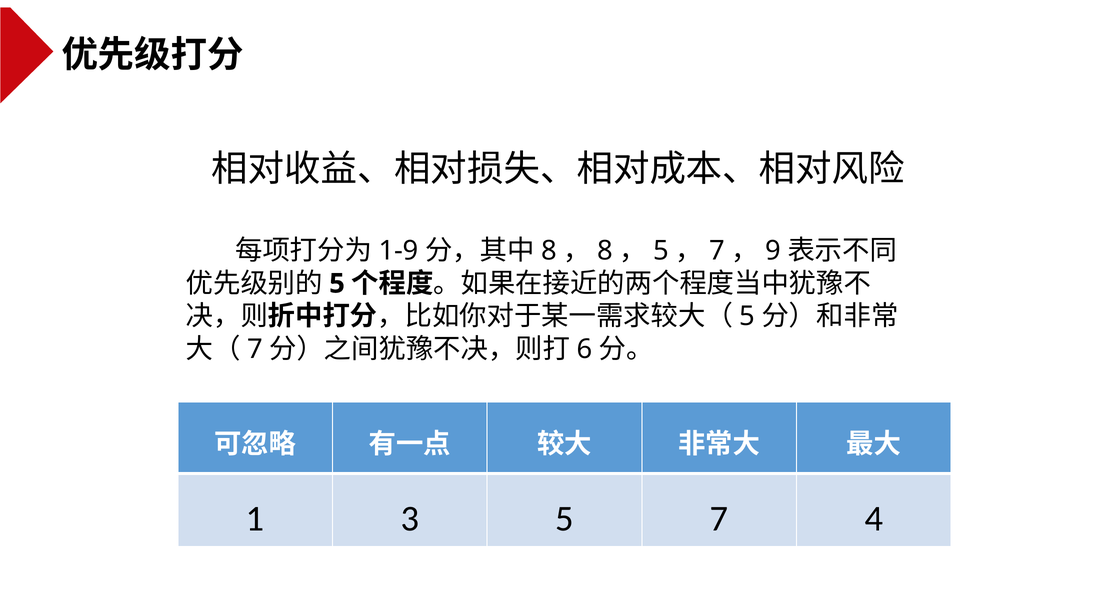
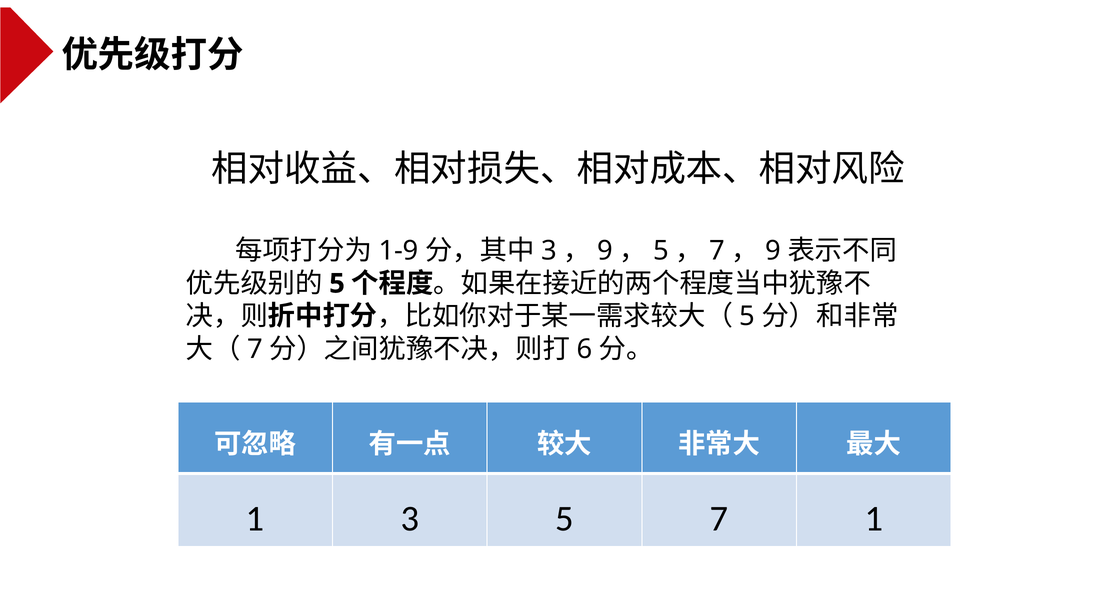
8 at (549, 251): 8 -> 3
8 at (605, 251): 8 -> 9
7 4: 4 -> 1
